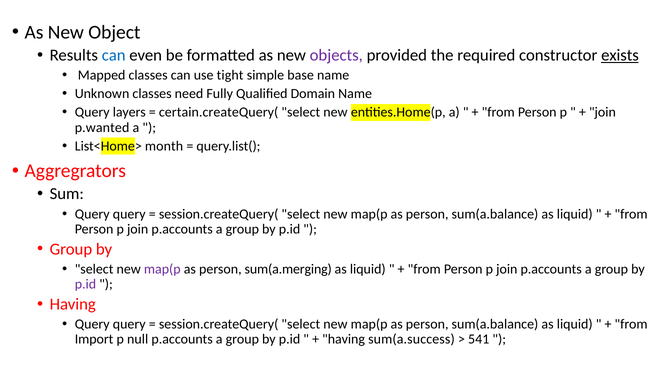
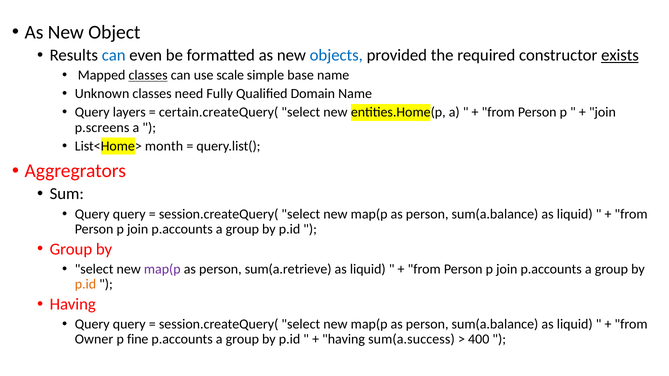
objects colour: purple -> blue
classes at (148, 75) underline: none -> present
tight: tight -> scale
p.wanted: p.wanted -> p.screens
sum(a.merging: sum(a.merging -> sum(a.retrieve
p.id at (85, 284) colour: purple -> orange
Import: Import -> Owner
null: null -> fine
541: 541 -> 400
